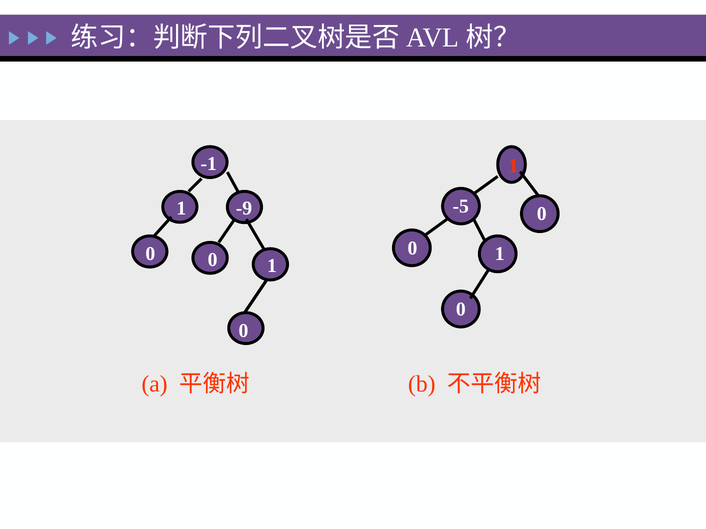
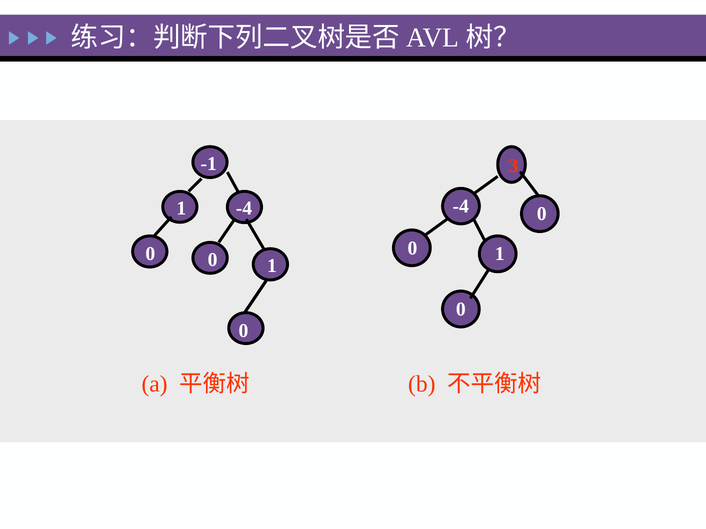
-1 1: 1 -> 3
-5 at (461, 206): -5 -> -4
-9 at (244, 209): -9 -> -4
